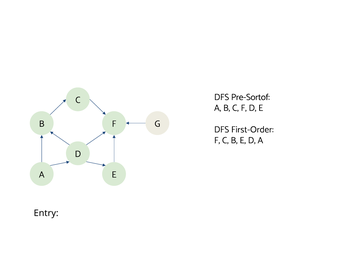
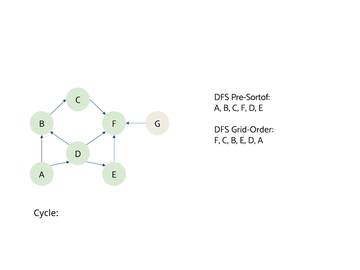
First-Order: First-Order -> Grid-Order
Entry: Entry -> Cycle
